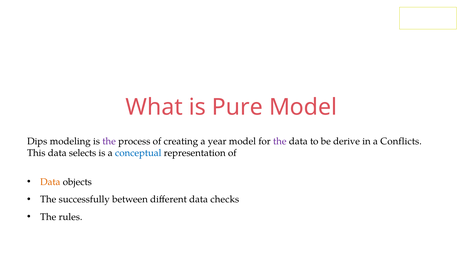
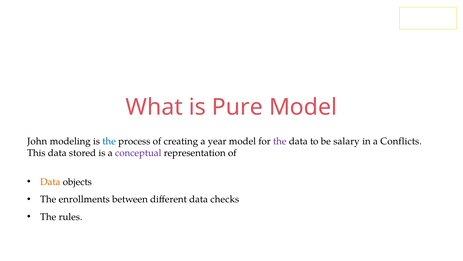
Dips: Dips -> John
the at (109, 141) colour: purple -> blue
derive: derive -> salary
selects: selects -> stored
conceptual colour: blue -> purple
successfully: successfully -> enrollments
